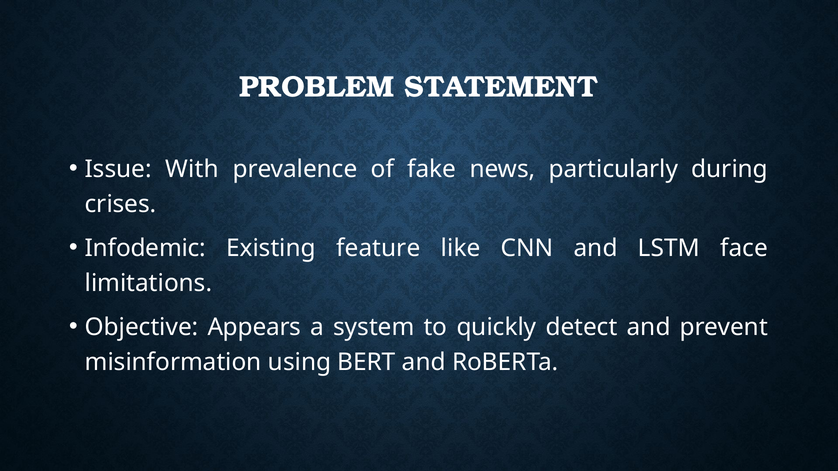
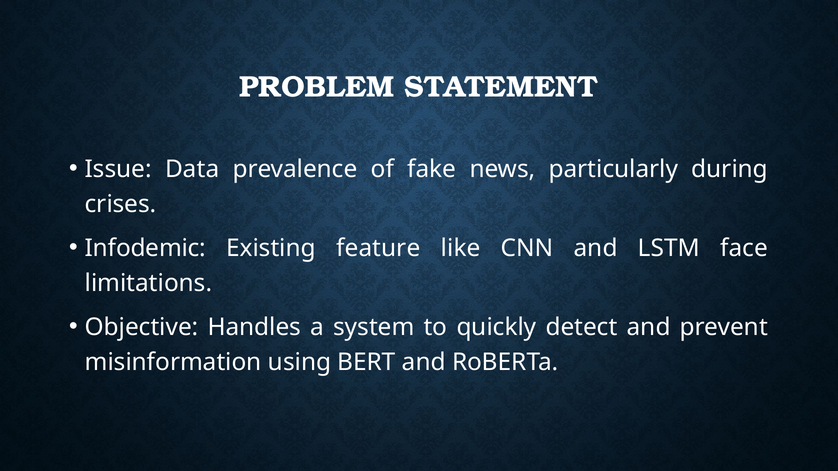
With: With -> Data
Appears: Appears -> Handles
